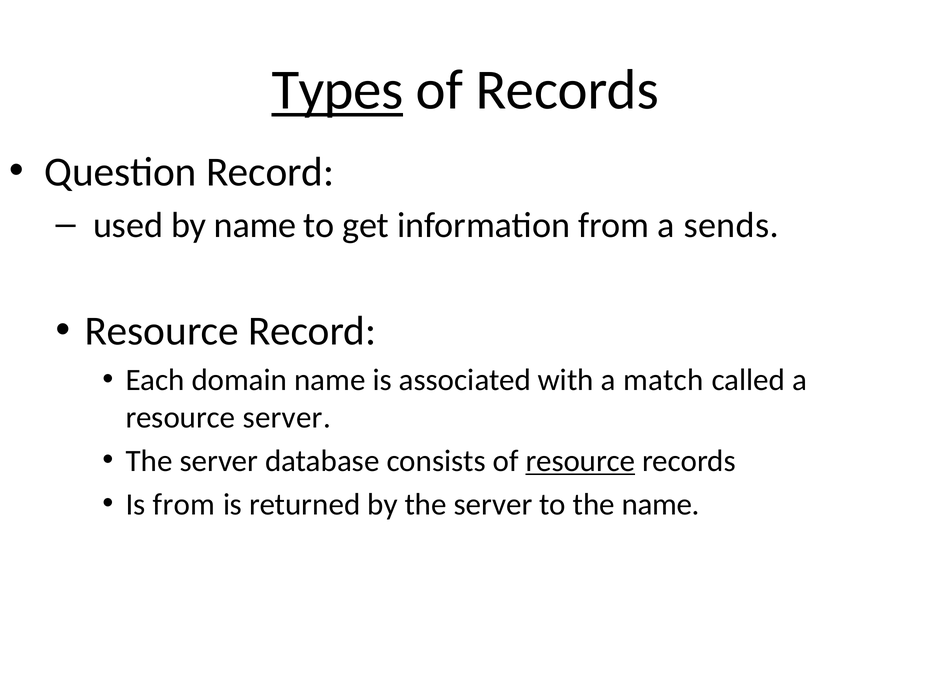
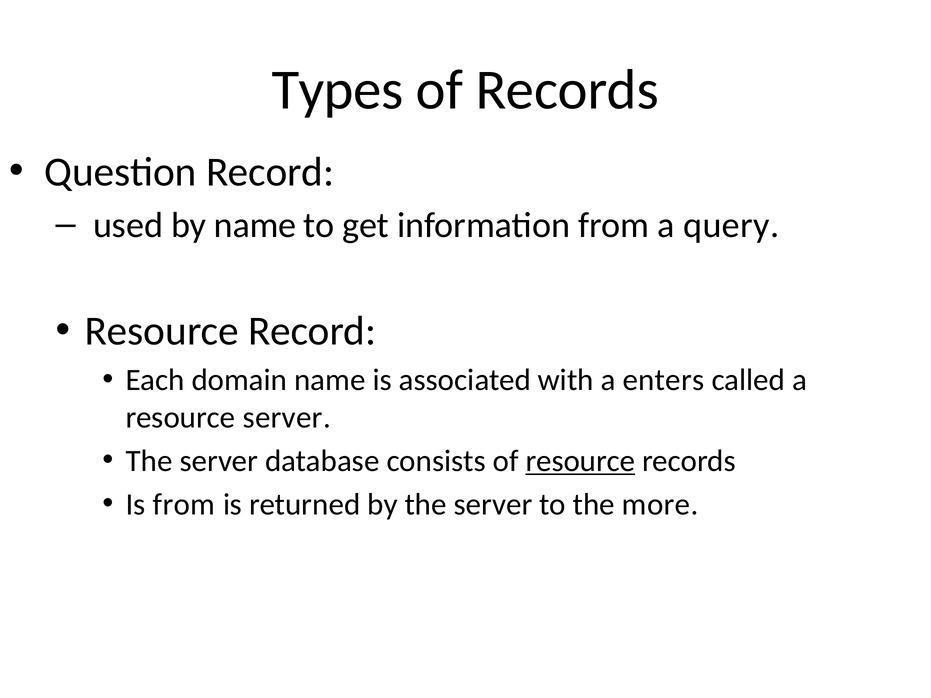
Types underline: present -> none
sends: sends -> query
match: match -> enters
the name: name -> more
